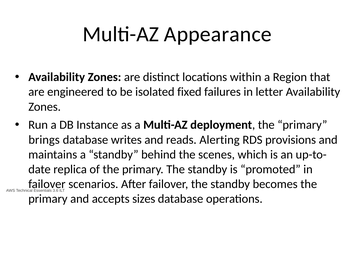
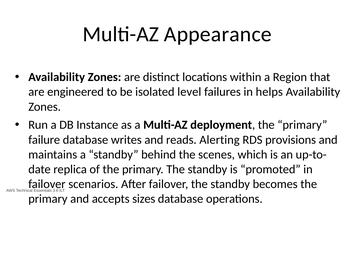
fixed: fixed -> level
letter: letter -> helps
brings: brings -> failure
